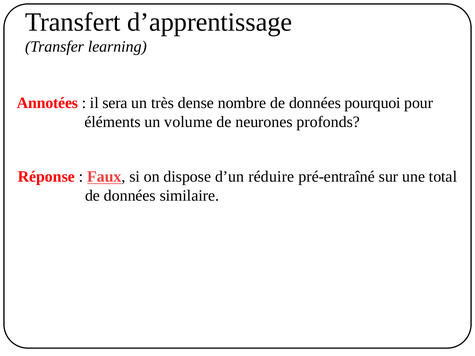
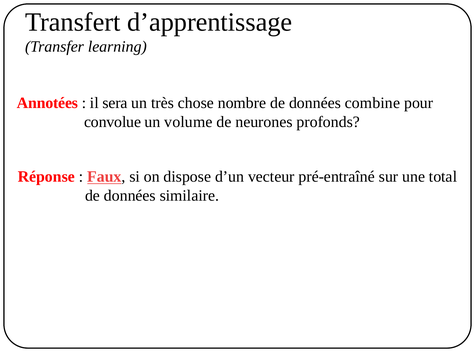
dense: dense -> chose
pourquoi: pourquoi -> combine
éléments: éléments -> convolue
réduire: réduire -> vecteur
